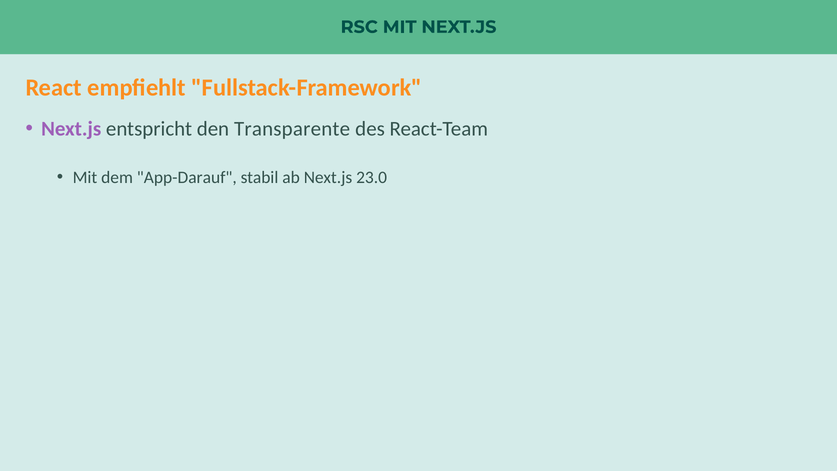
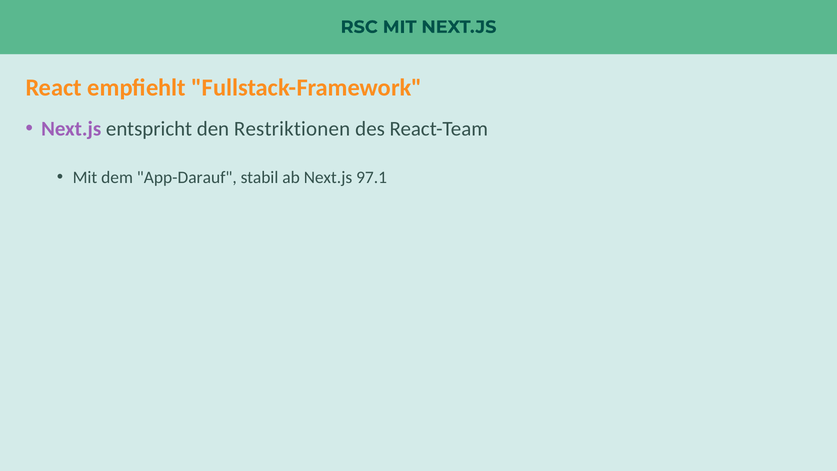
Transparente: Transparente -> Restriktionen
23.0: 23.0 -> 97.1
